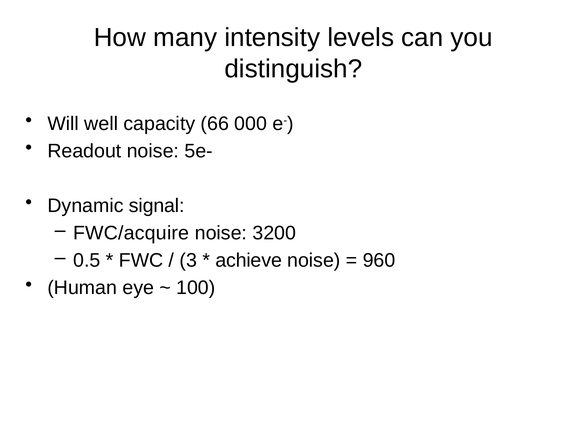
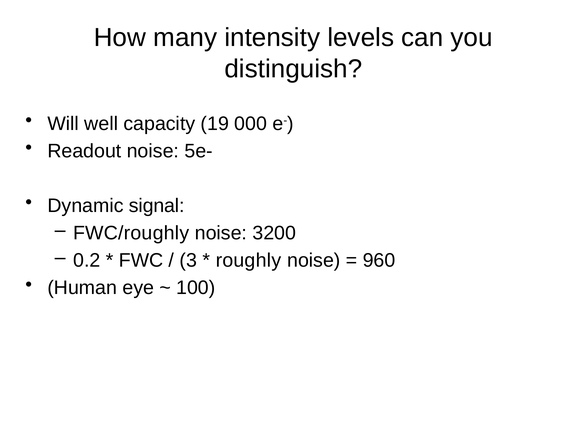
66: 66 -> 19
FWC/acquire: FWC/acquire -> FWC/roughly
0.5: 0.5 -> 0.2
achieve: achieve -> roughly
